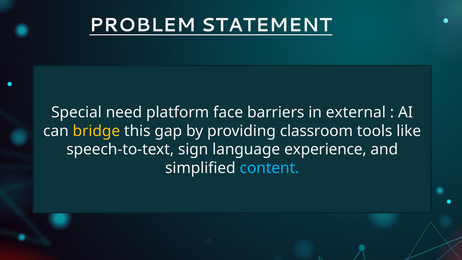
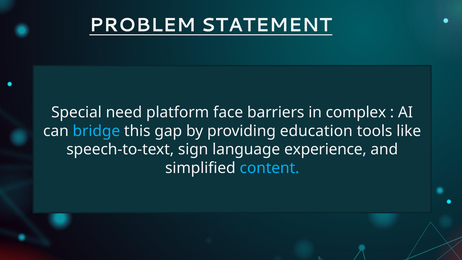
external: external -> complex
bridge colour: yellow -> light blue
classroom: classroom -> education
